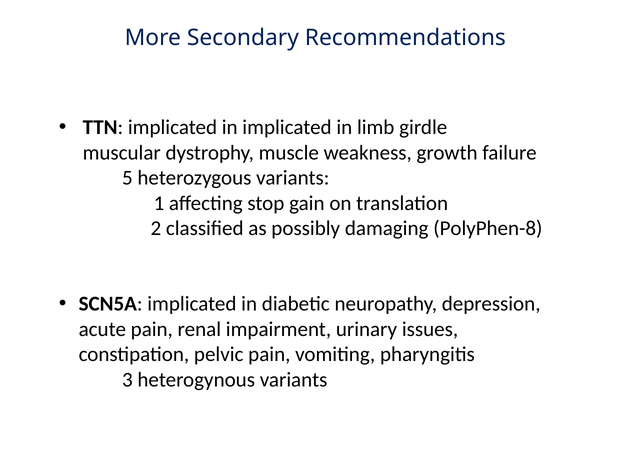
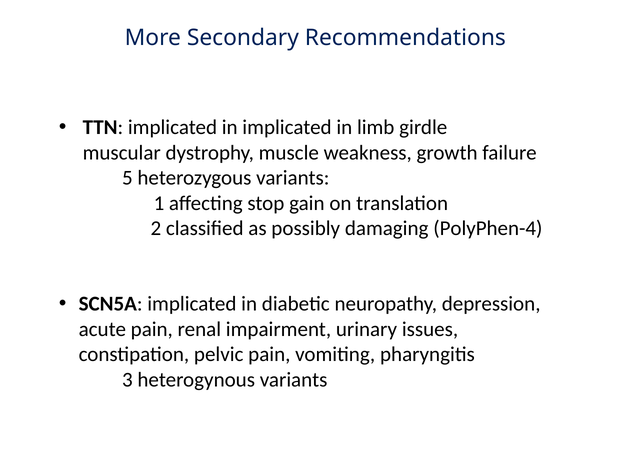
PolyPhen-8: PolyPhen-8 -> PolyPhen-4
